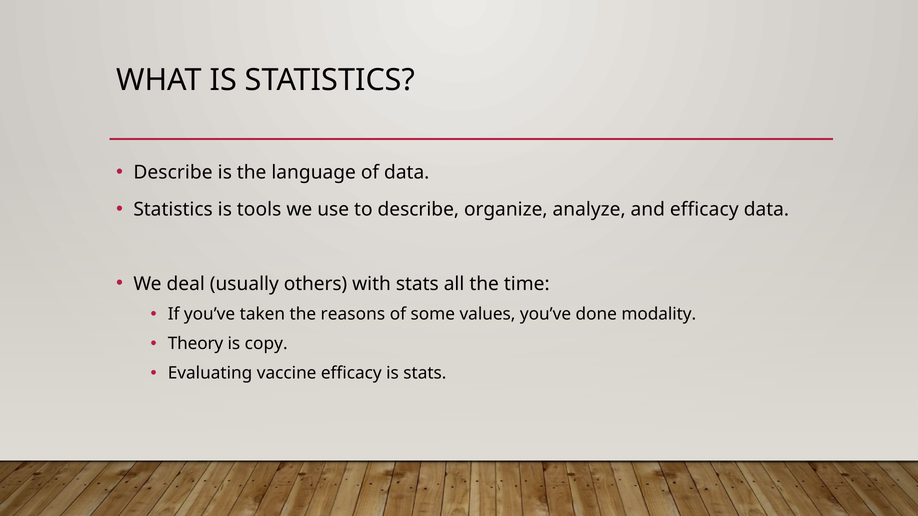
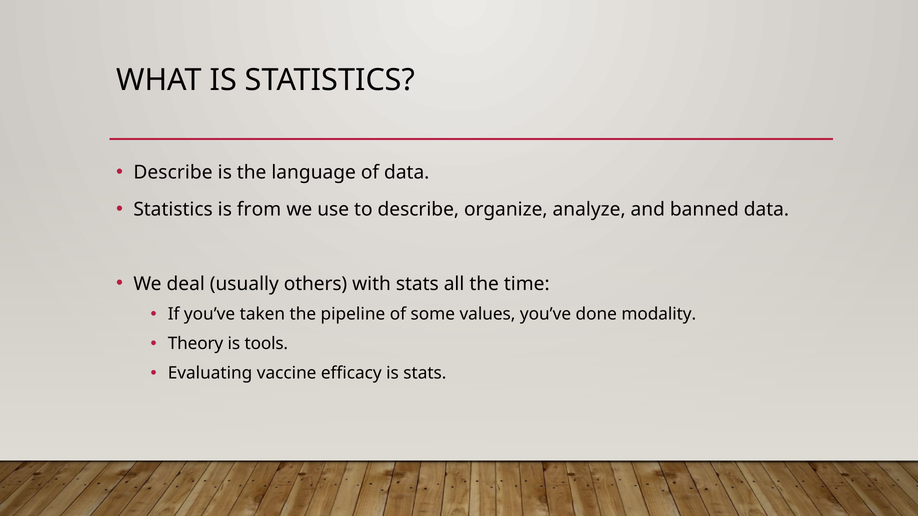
tools: tools -> from
and efficacy: efficacy -> banned
reasons: reasons -> pipeline
copy: copy -> tools
